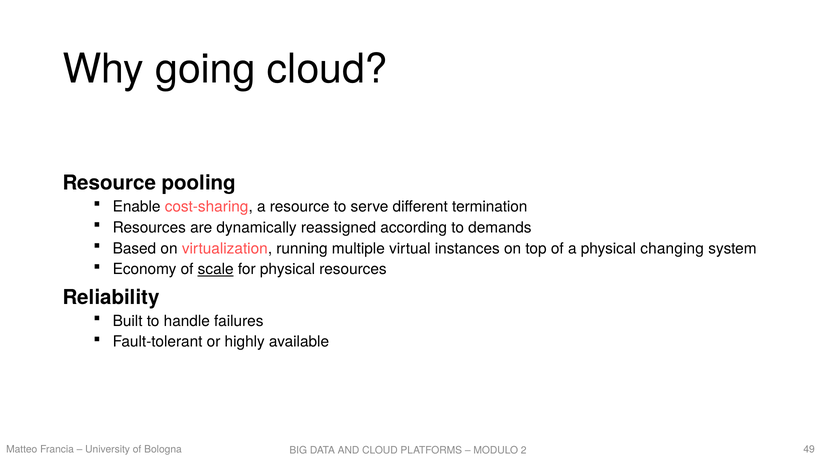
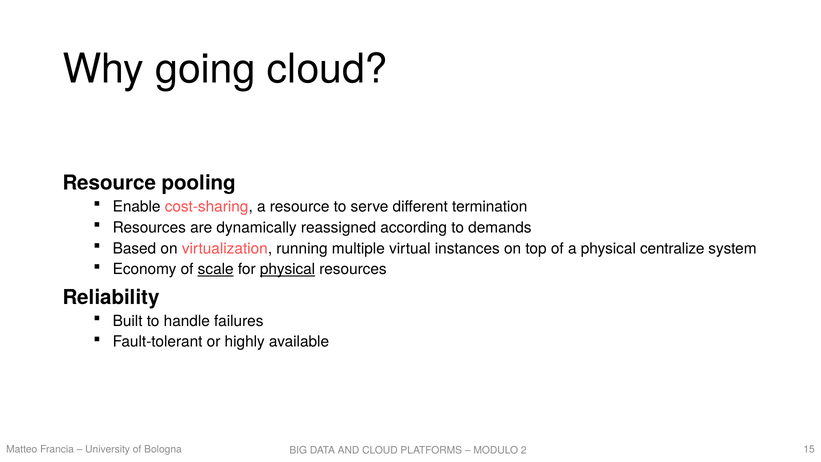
changing: changing -> centralize
physical at (288, 269) underline: none -> present
49: 49 -> 15
